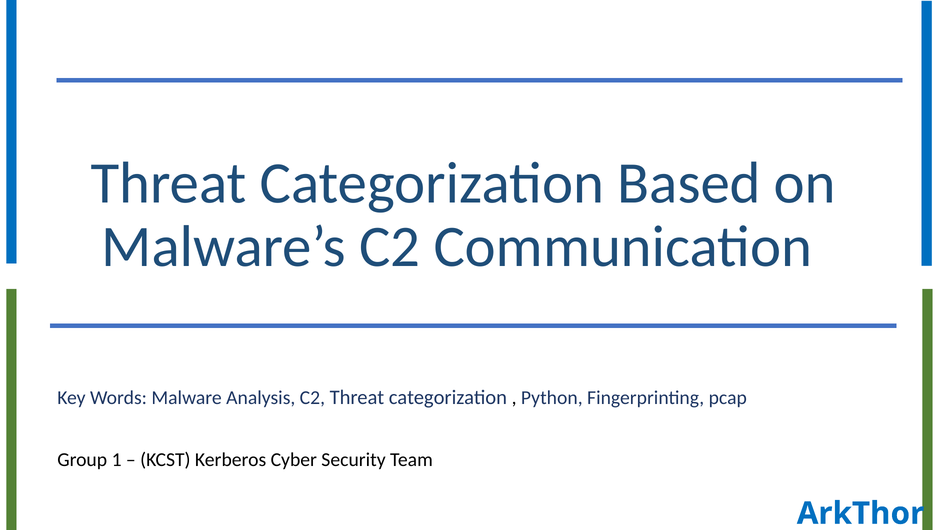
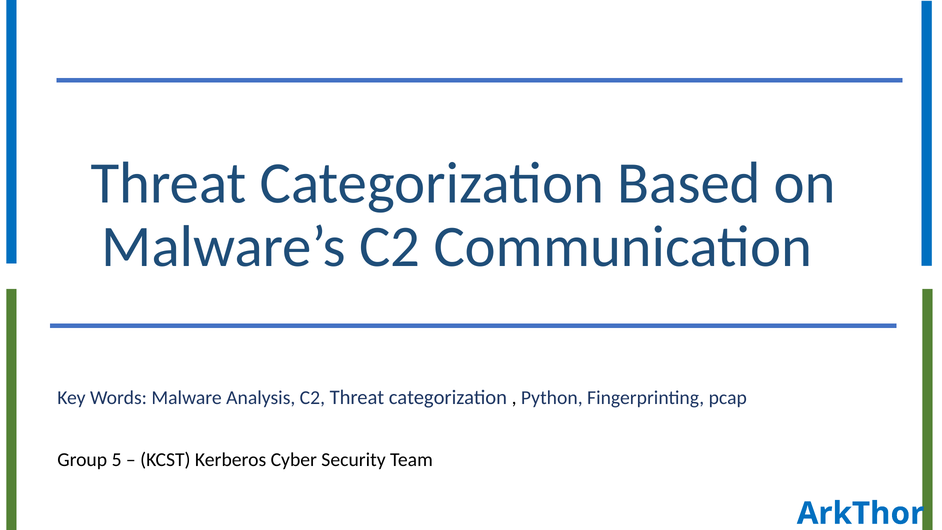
1: 1 -> 5
